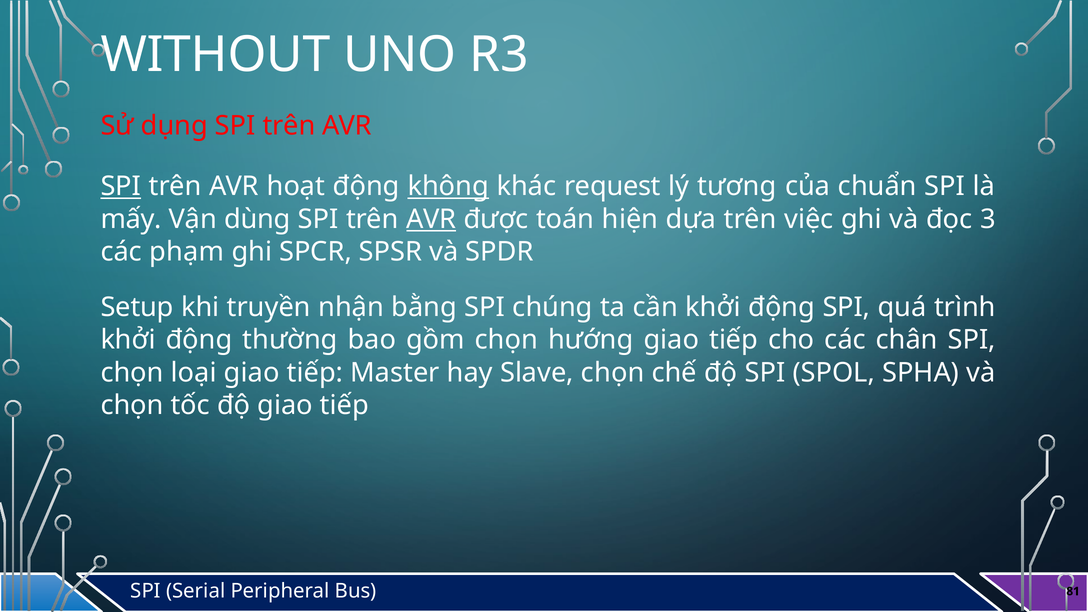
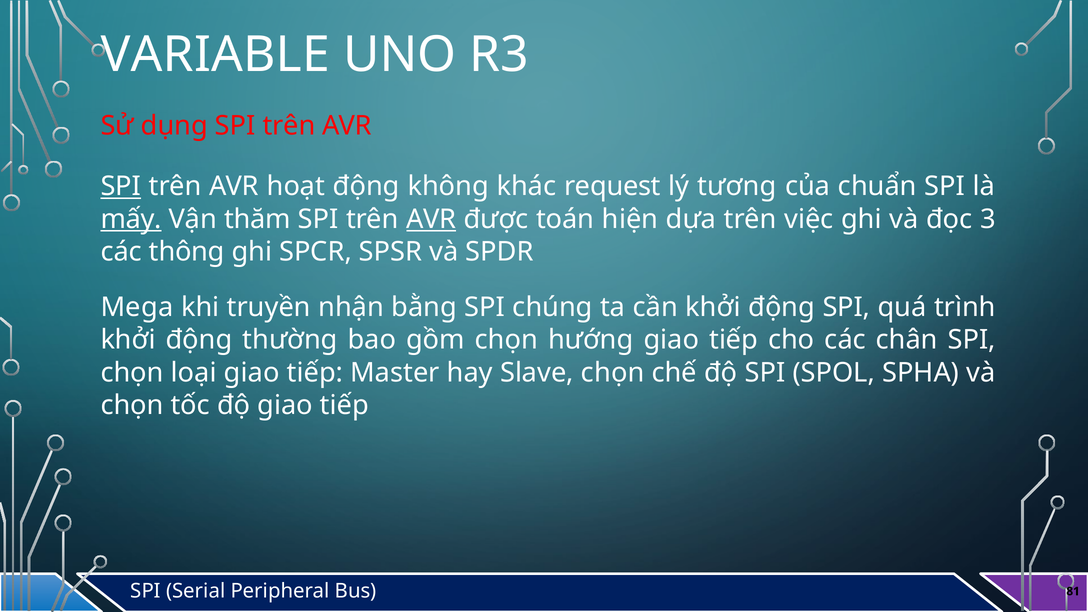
WITHOUT: WITHOUT -> VARIABLE
không underline: present -> none
mấy underline: none -> present
dùng: dùng -> thăm
phạm: phạm -> thông
Setup: Setup -> Mega
